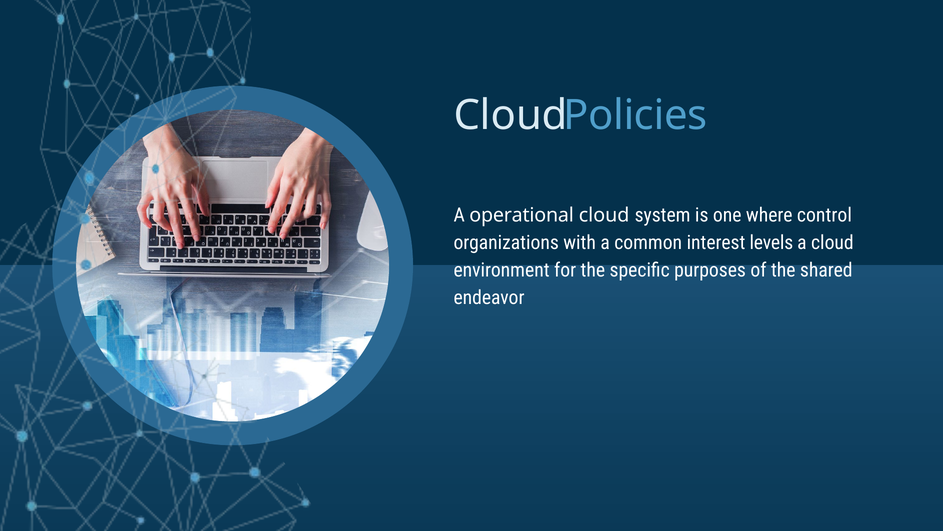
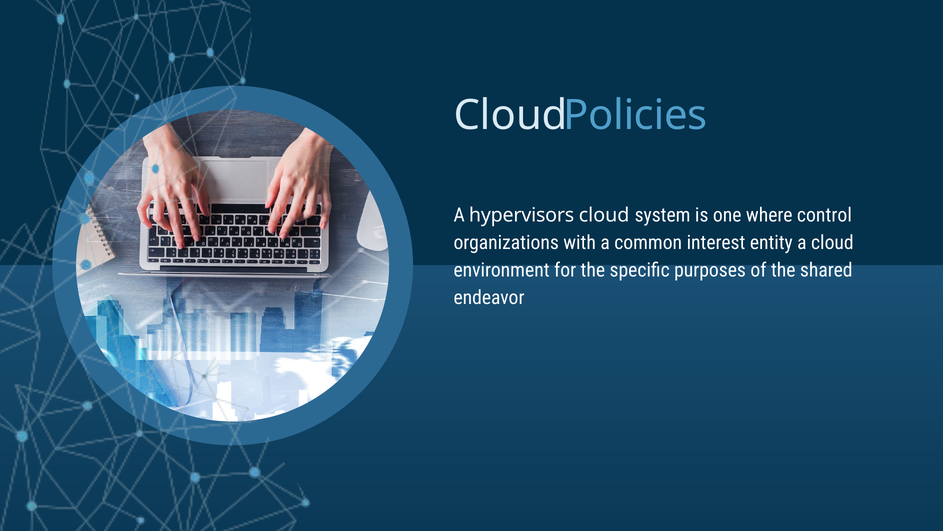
operational: operational -> hypervisors
levels: levels -> entity
